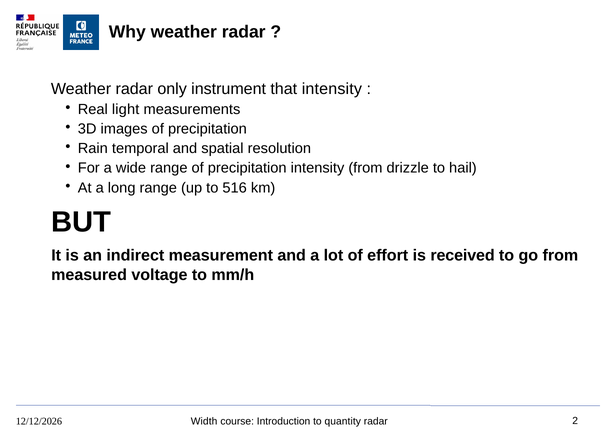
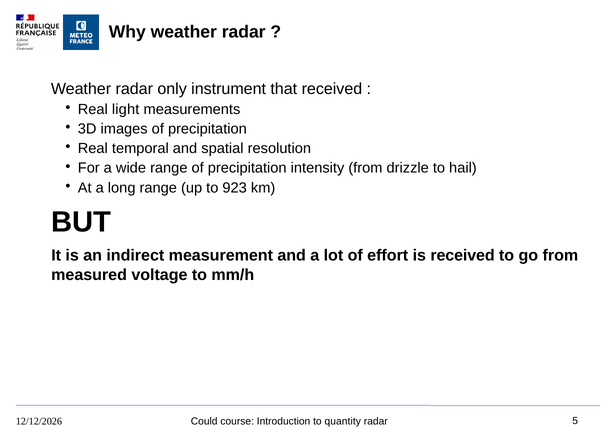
that intensity: intensity -> received
Rain at (93, 148): Rain -> Real
516: 516 -> 923
Width: Width -> Could
2: 2 -> 5
